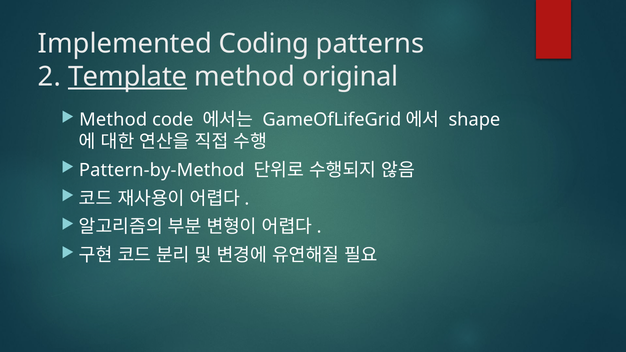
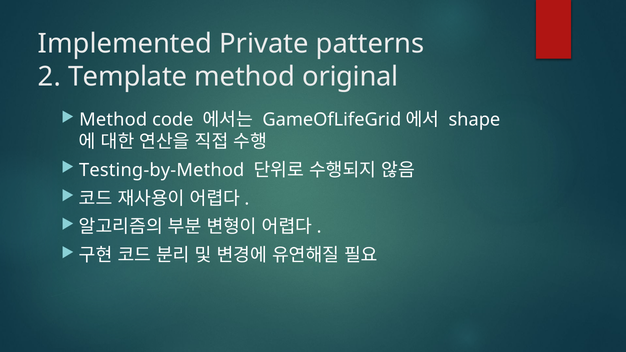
Coding: Coding -> Private
Template underline: present -> none
Pattern-by-Method: Pattern-by-Method -> Testing-by-Method
